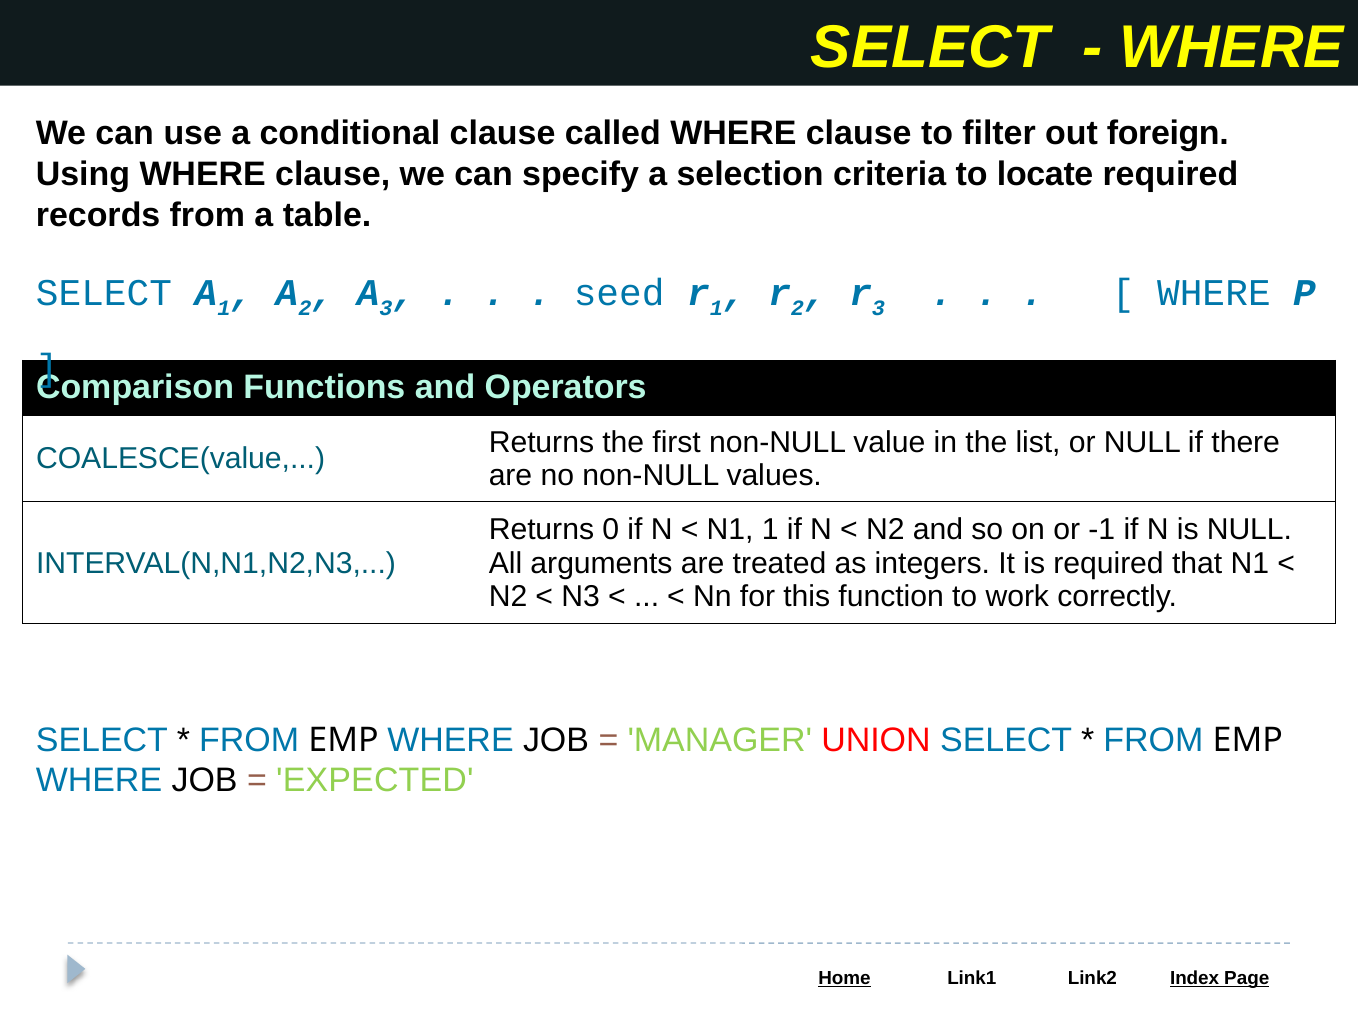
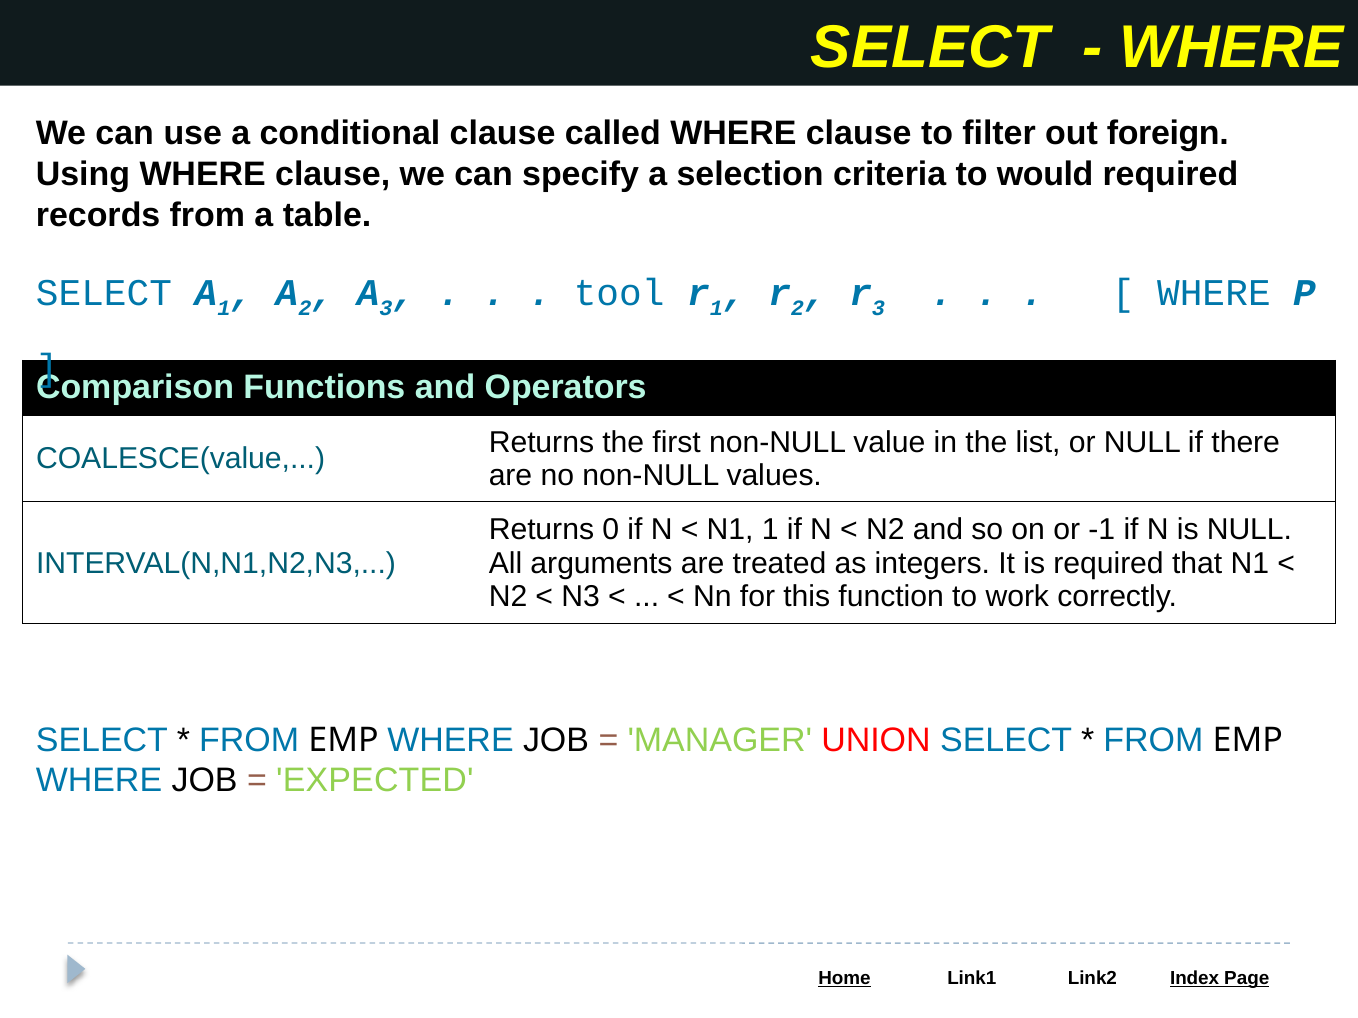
locate: locate -> would
seed: seed -> tool
